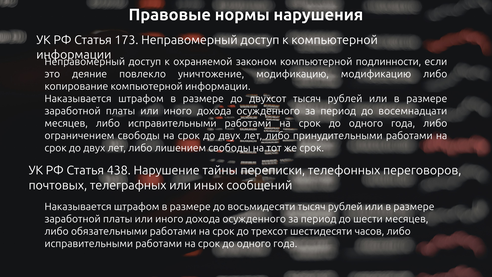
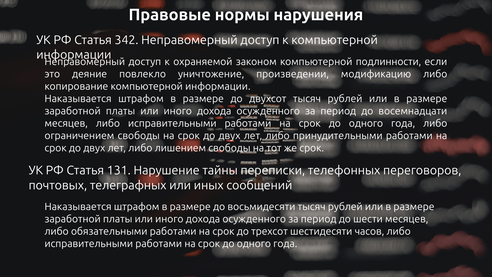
173: 173 -> 342
уничтожение модификацию: модификацию -> произведении
438: 438 -> 131
